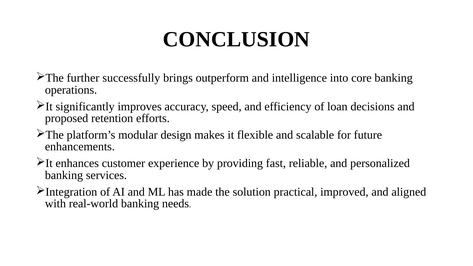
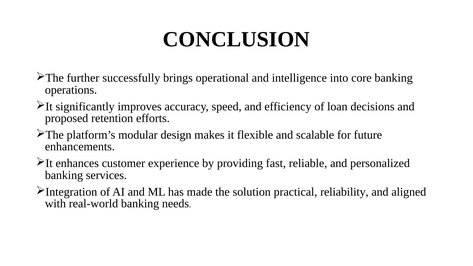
outperform: outperform -> operational
improved: improved -> reliability
